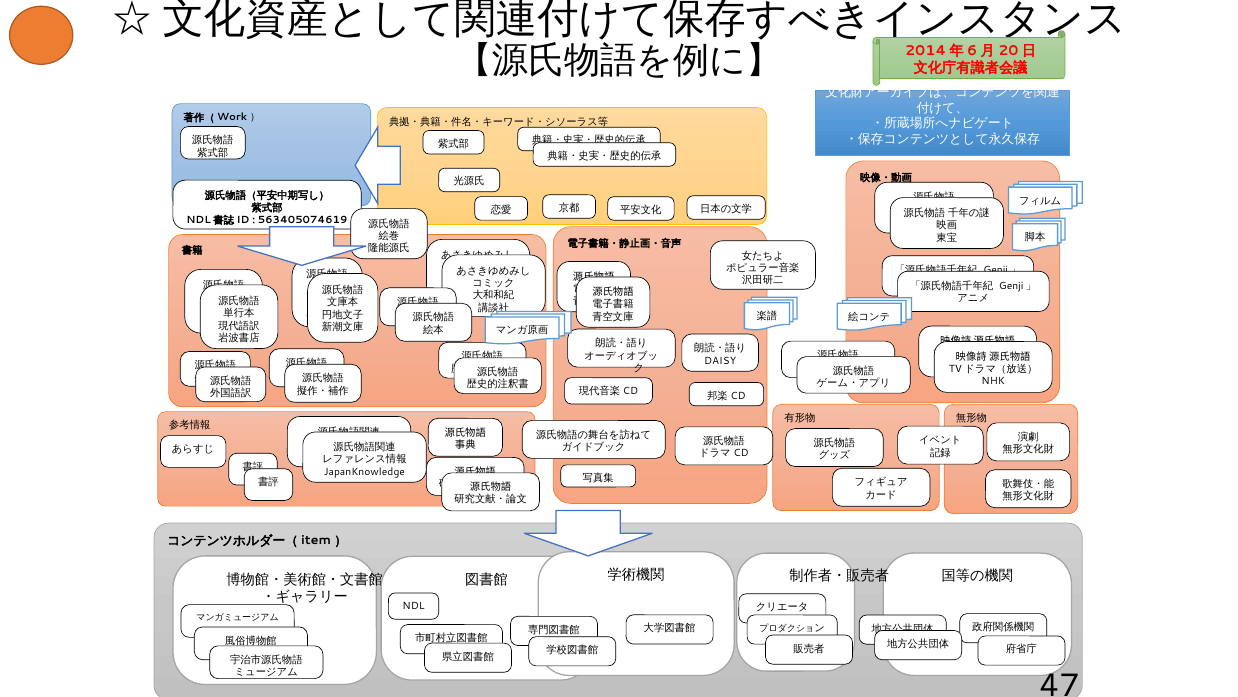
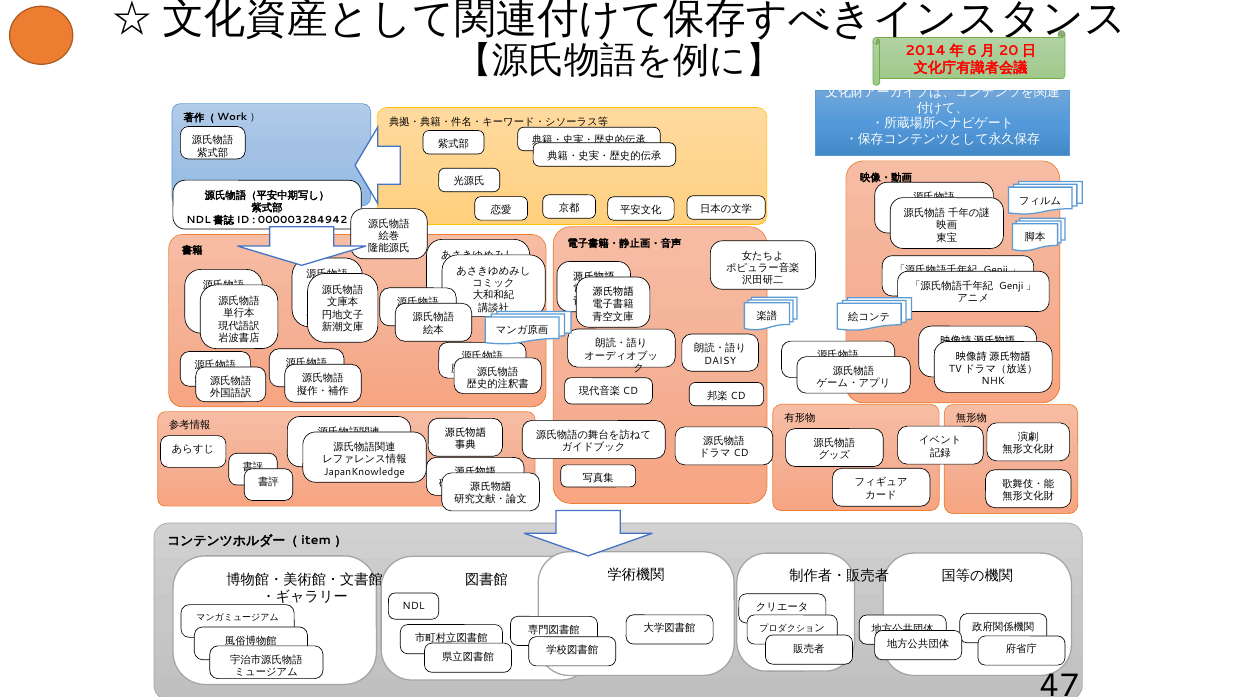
563405074619: 563405074619 -> 000003284942
